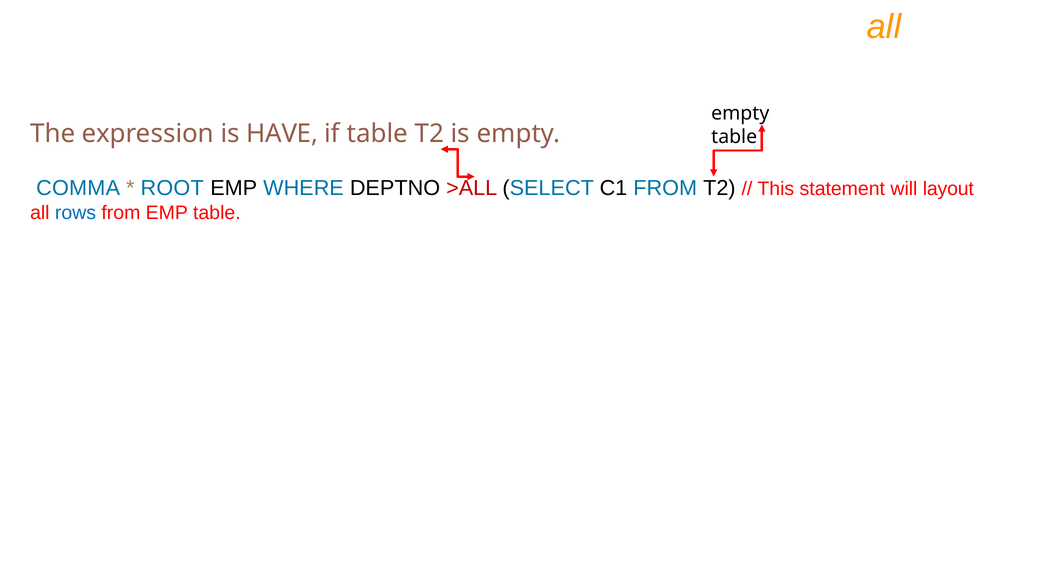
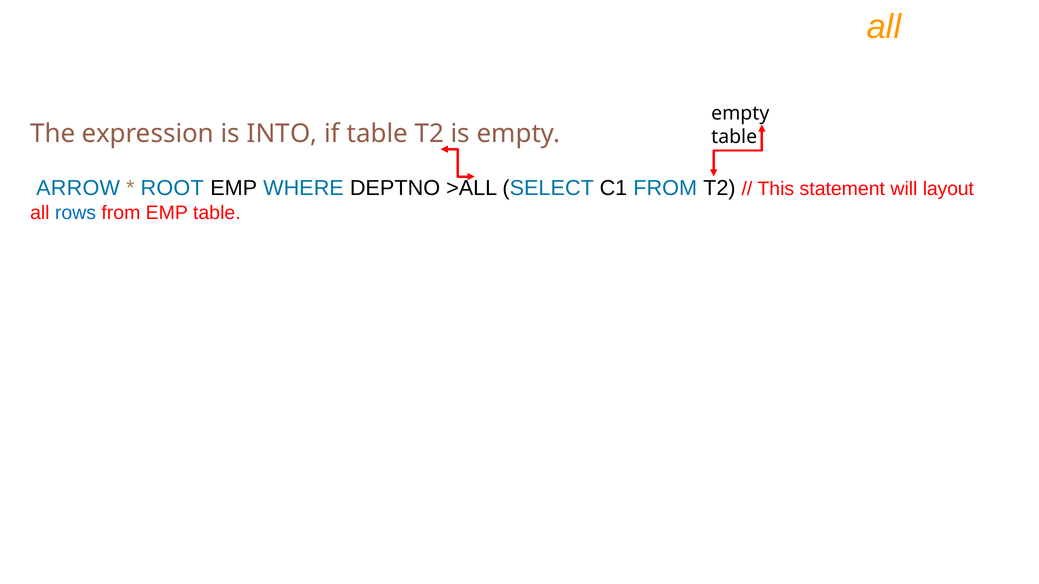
HAVE: HAVE -> INTO
COMMA: COMMA -> ARROW
>ALL colour: red -> black
